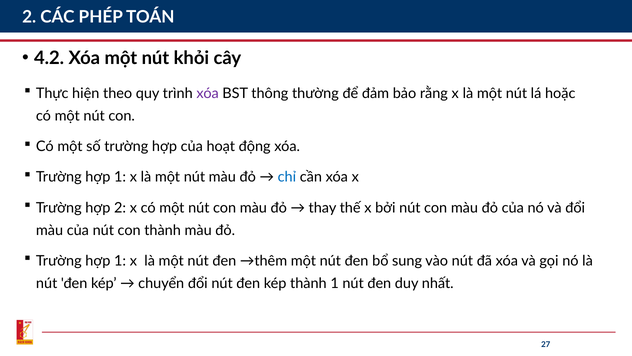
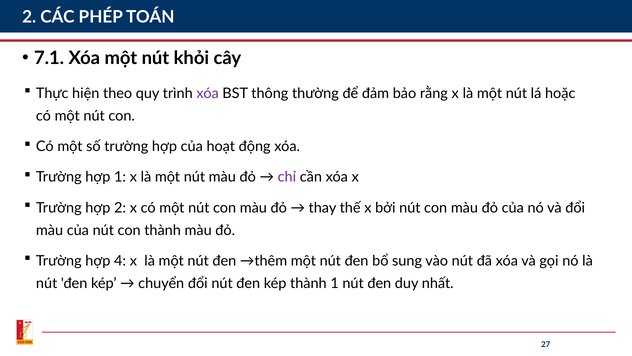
4.2: 4.2 -> 7.1
chỉ colour: blue -> purple
1 at (120, 261): 1 -> 4
